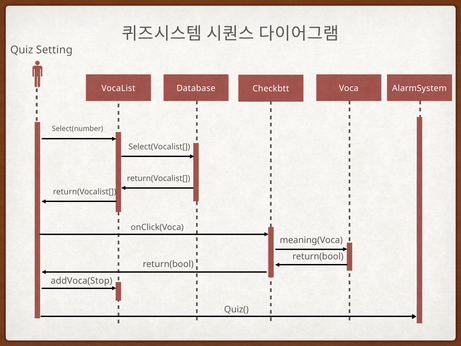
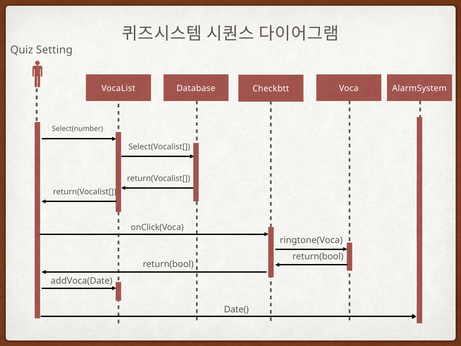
meaning(Voca: meaning(Voca -> ringtone(Voca
addVoca(Stop: addVoca(Stop -> addVoca(Date
Quiz(: Quiz( -> Date(
